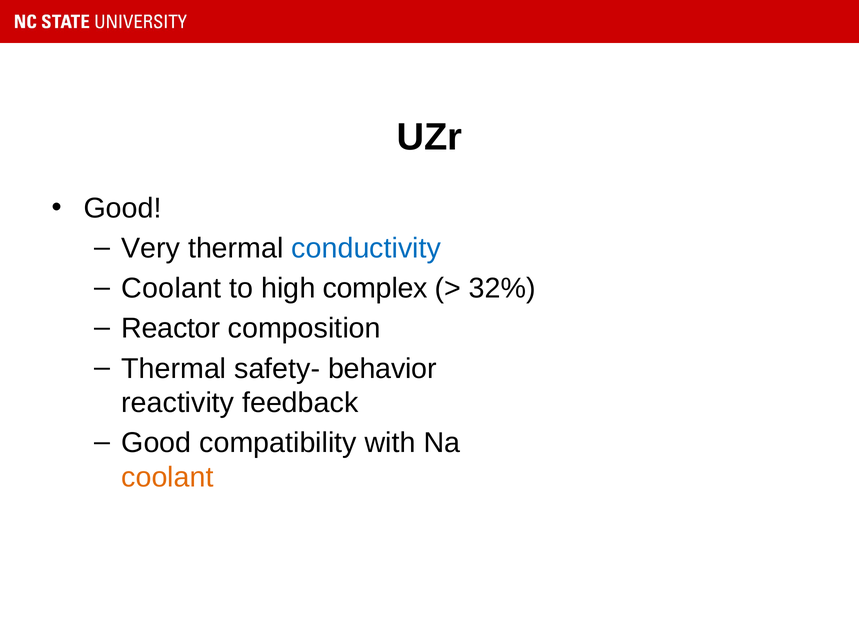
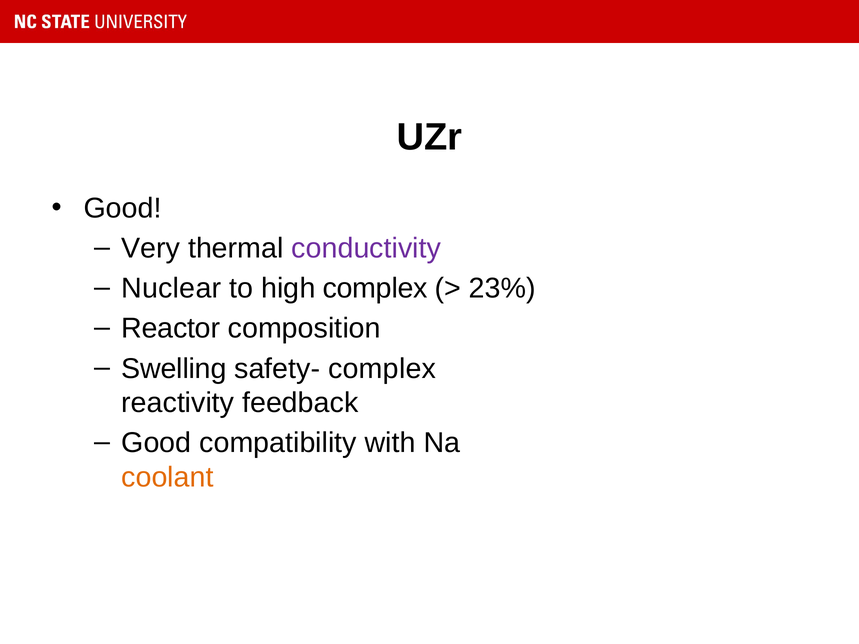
conductivity colour: blue -> purple
Coolant at (171, 289): Coolant -> Nuclear
32%: 32% -> 23%
Thermal at (174, 369): Thermal -> Swelling
safety- behavior: behavior -> complex
